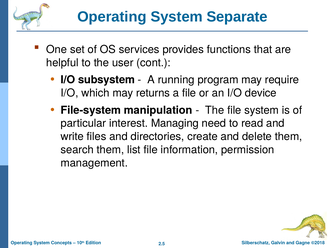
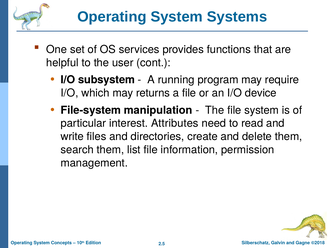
Separate: Separate -> Systems
Managing: Managing -> Attributes
